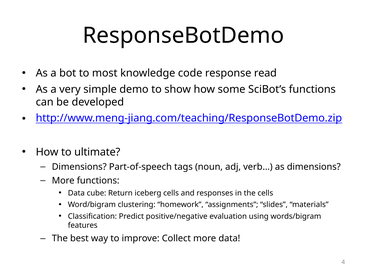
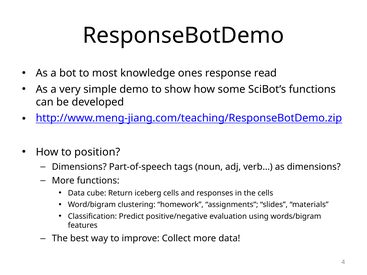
code: code -> ones
ultimate: ultimate -> position
